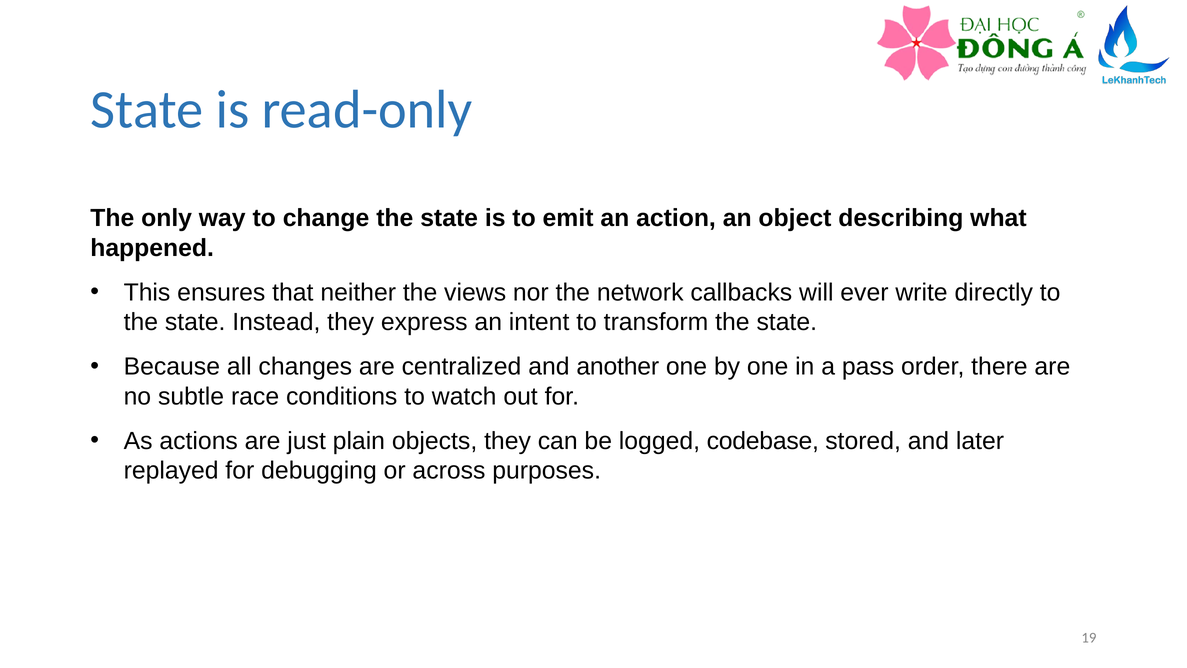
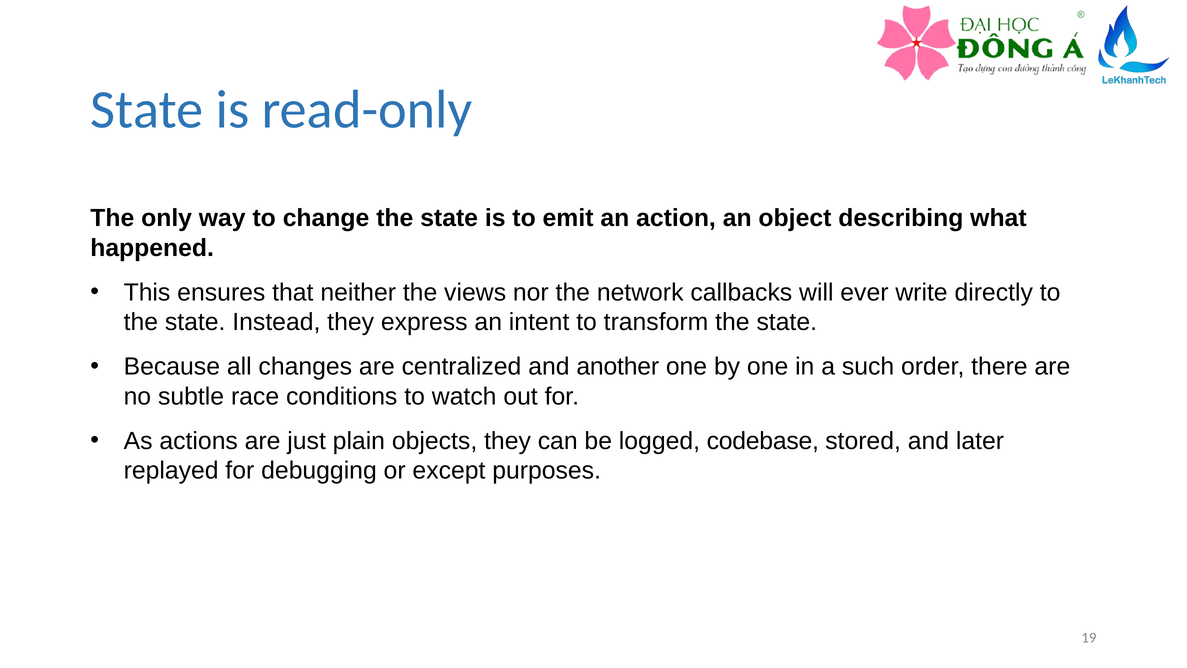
pass: pass -> such
across: across -> except
